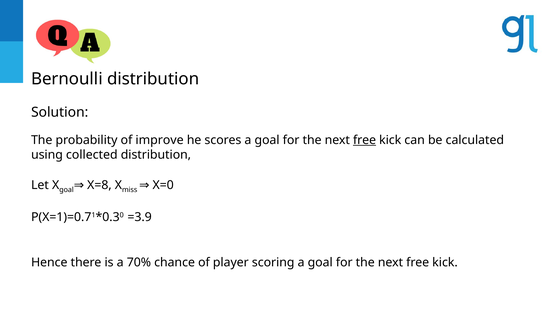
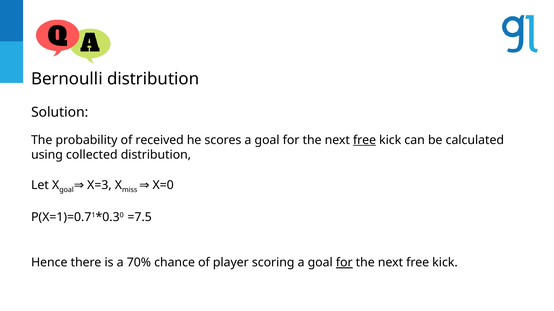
improve: improve -> received
X=8: X=8 -> X=3
=3.9: =3.9 -> =7.5
for at (344, 263) underline: none -> present
